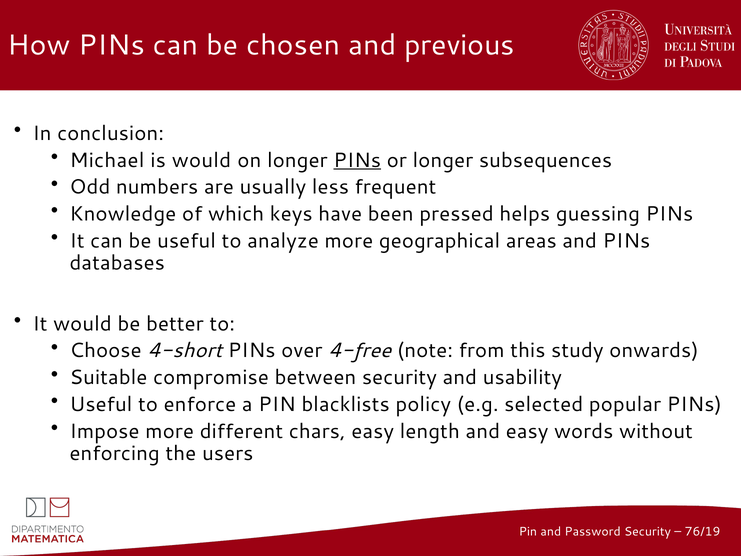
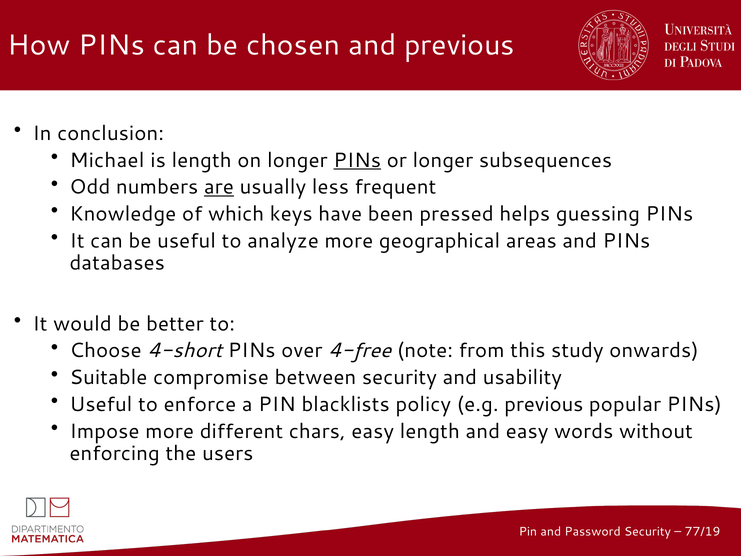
is would: would -> length
are underline: none -> present
e.g selected: selected -> previous
76/19: 76/19 -> 77/19
